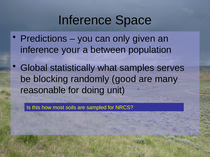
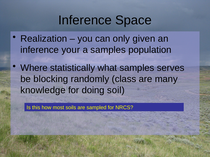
Predictions: Predictions -> Realization
a between: between -> samples
Global: Global -> Where
good: good -> class
reasonable: reasonable -> knowledge
unit: unit -> soil
